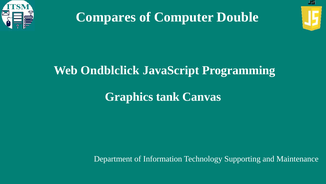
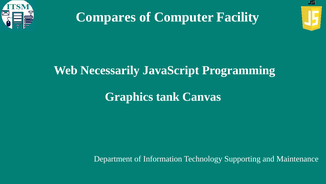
Double: Double -> Facility
Ondblclick: Ondblclick -> Necessarily
